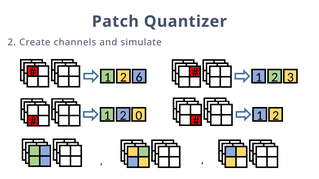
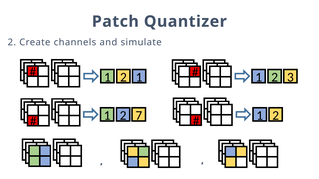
6 at (139, 77): 6 -> 1
0: 0 -> 7
